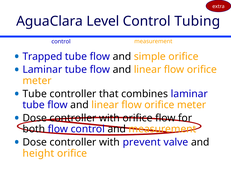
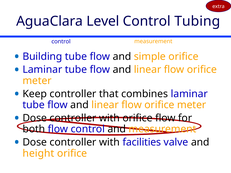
Trapped: Trapped -> Building
Tube at (35, 94): Tube -> Keep
prevent: prevent -> facilities
